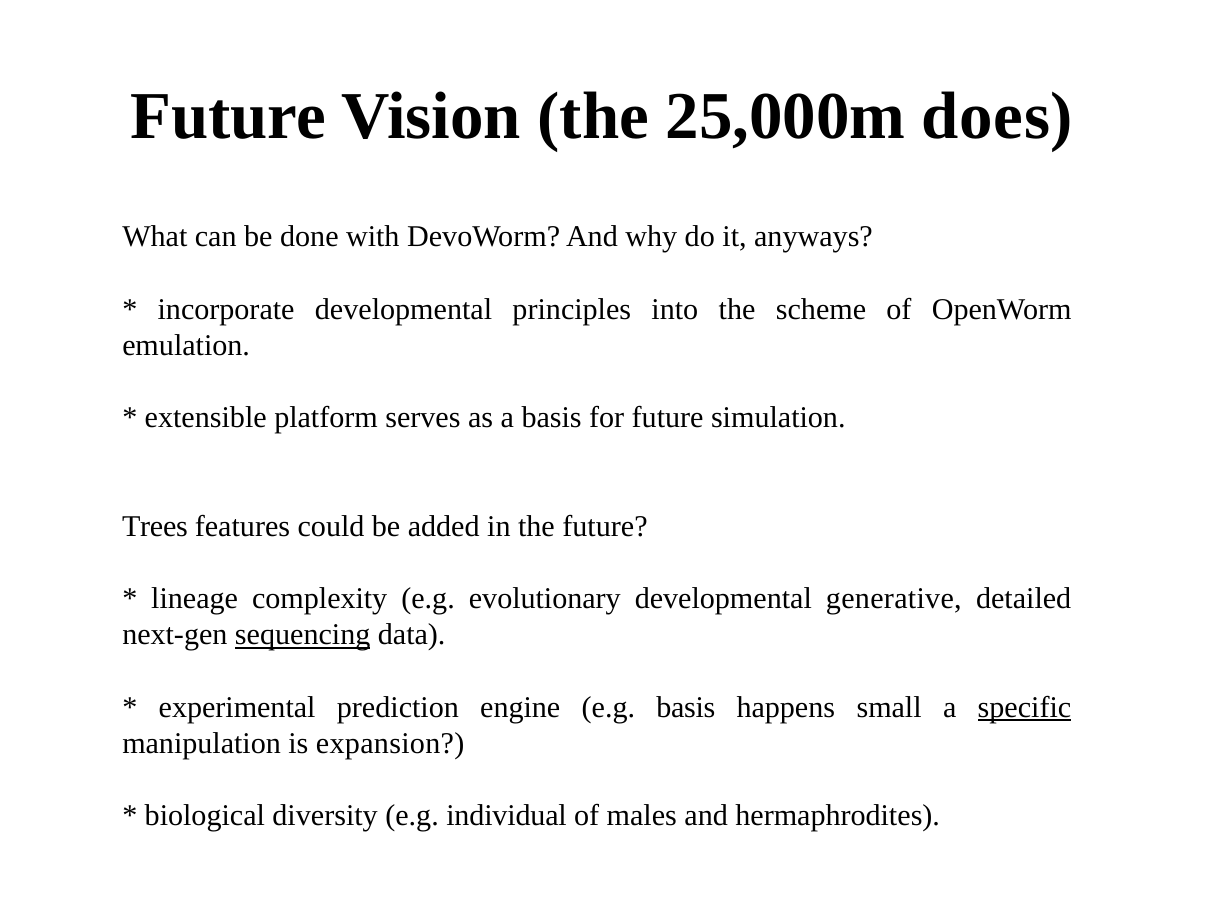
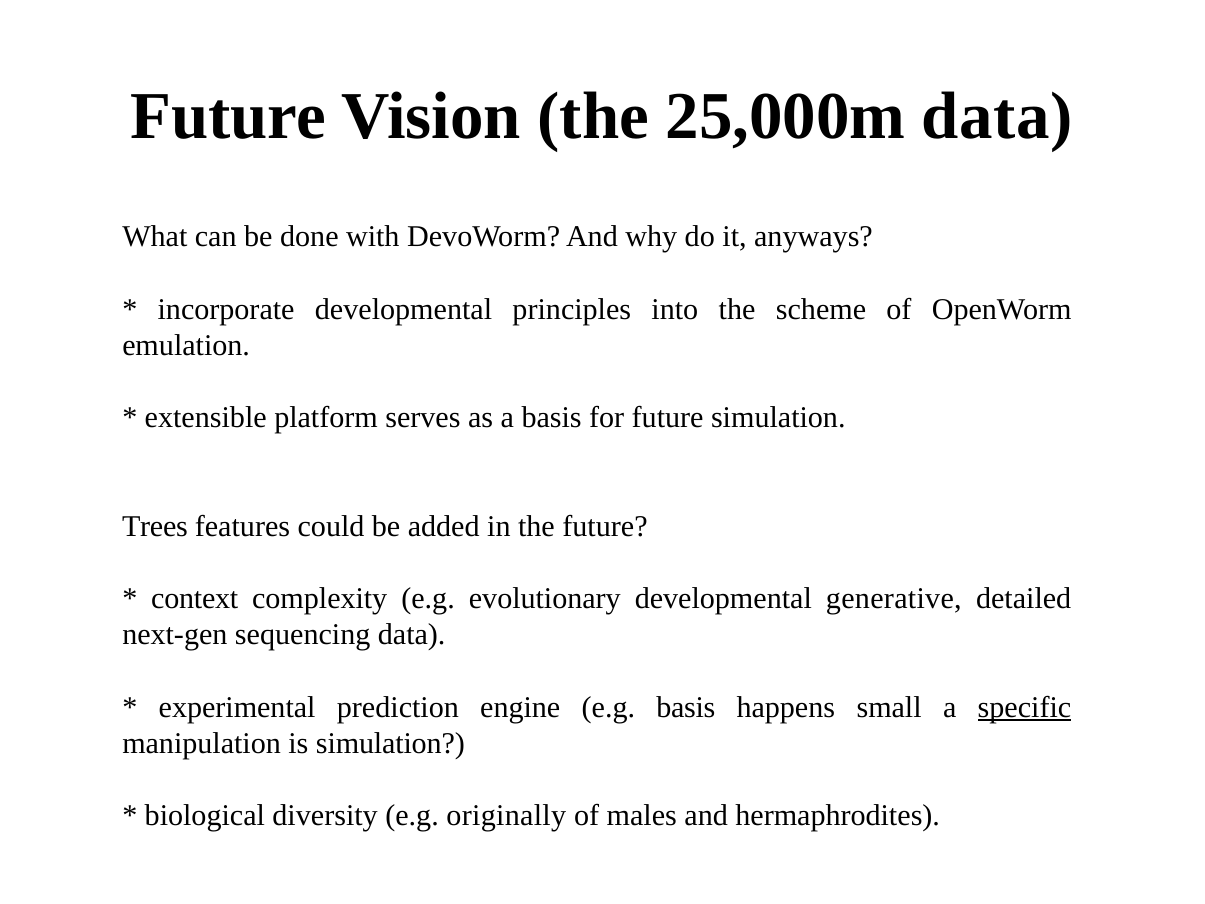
25,000m does: does -> data
lineage: lineage -> context
sequencing underline: present -> none
is expansion: expansion -> simulation
individual: individual -> originally
